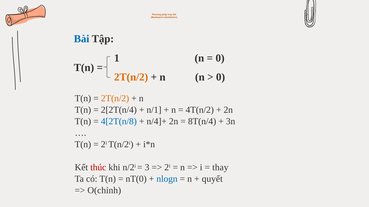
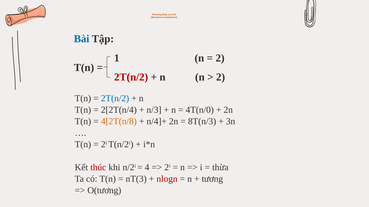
0 at (220, 58): 0 -> 2
2T(n/2 at (131, 77) colour: orange -> red
0 at (221, 77): 0 -> 2
2T(n/2 at (115, 99) colour: orange -> blue
n/1: n/1 -> n/3
4T(n/2: 4T(n/2 -> 4T(n/0
4[2T(n/8 colour: blue -> orange
8T(n/4: 8T(n/4 -> 8T(n/3
3: 3 -> 4
thay: thay -> thừa
nT(0: nT(0 -> nT(3
nlogn colour: blue -> red
quyết: quyết -> tương
O(chỉnh: O(chỉnh -> O(tương
